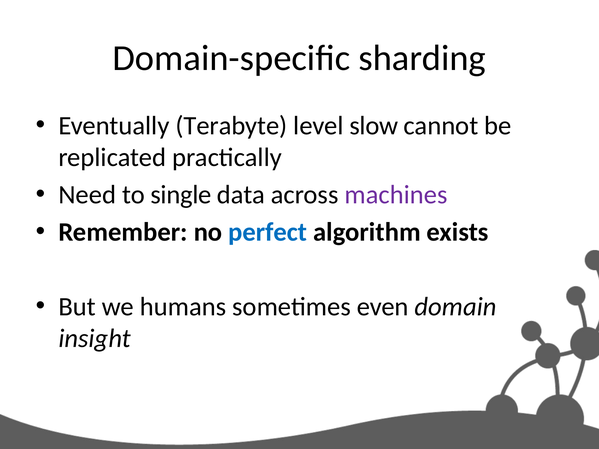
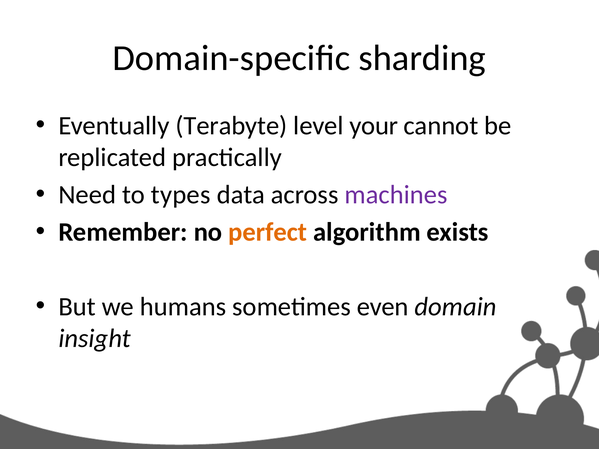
slow: slow -> your
single: single -> types
perfect colour: blue -> orange
